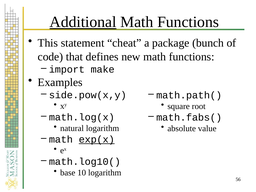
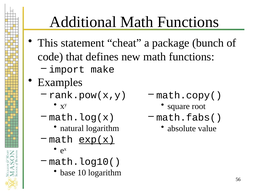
Additional underline: present -> none
side.pow(x,y: side.pow(x,y -> rank.pow(x,y
math.path(: math.path( -> math.copy(
